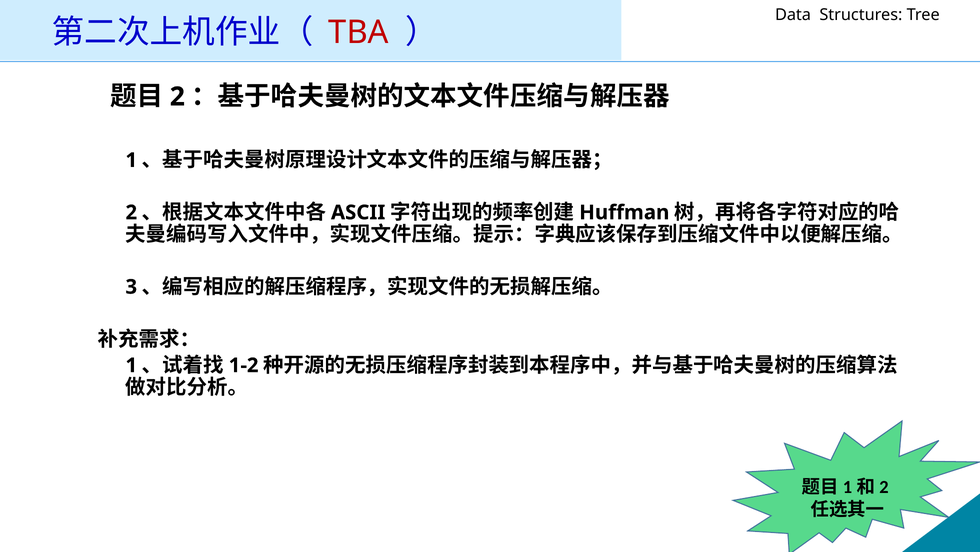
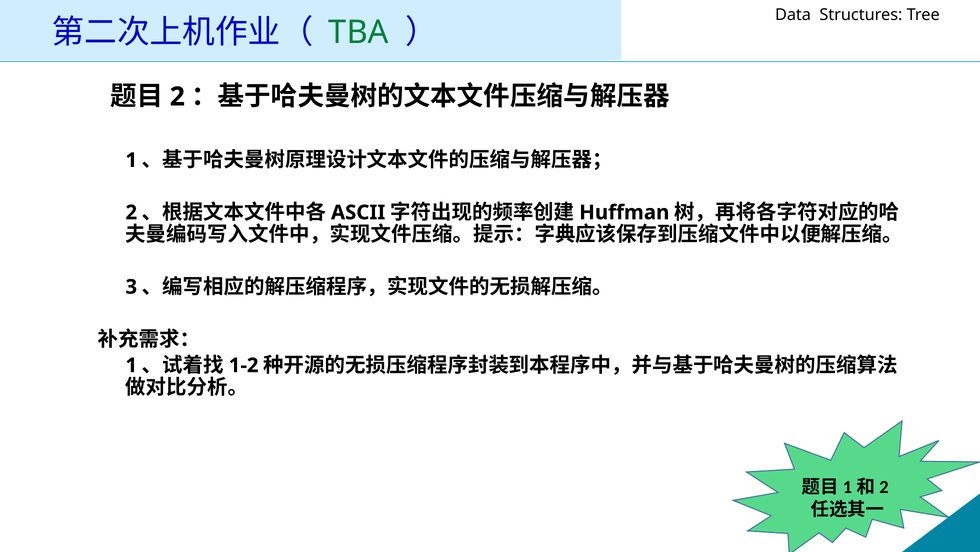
TBA colour: red -> green
